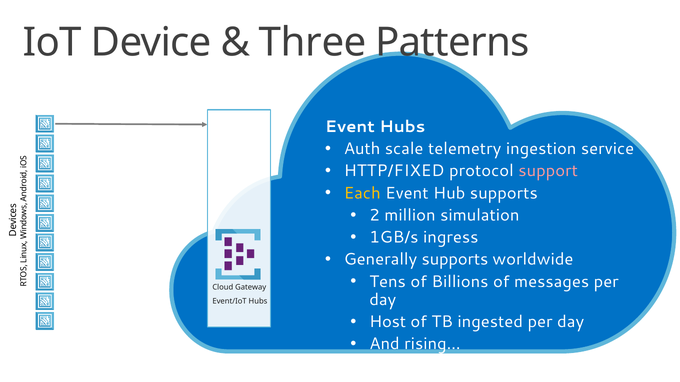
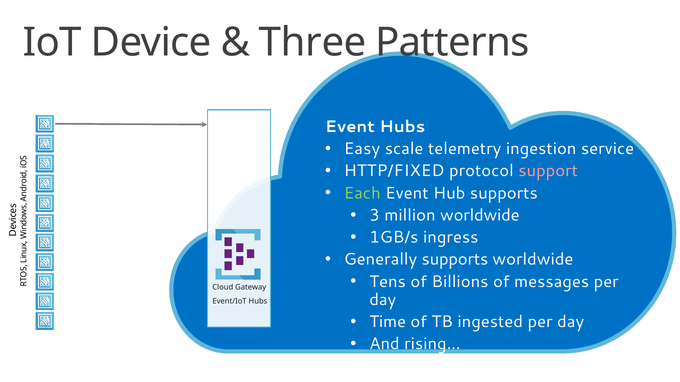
Auth: Auth -> Easy
Each colour: yellow -> light green
2: 2 -> 3
million simulation: simulation -> worldwide
Host: Host -> Time
